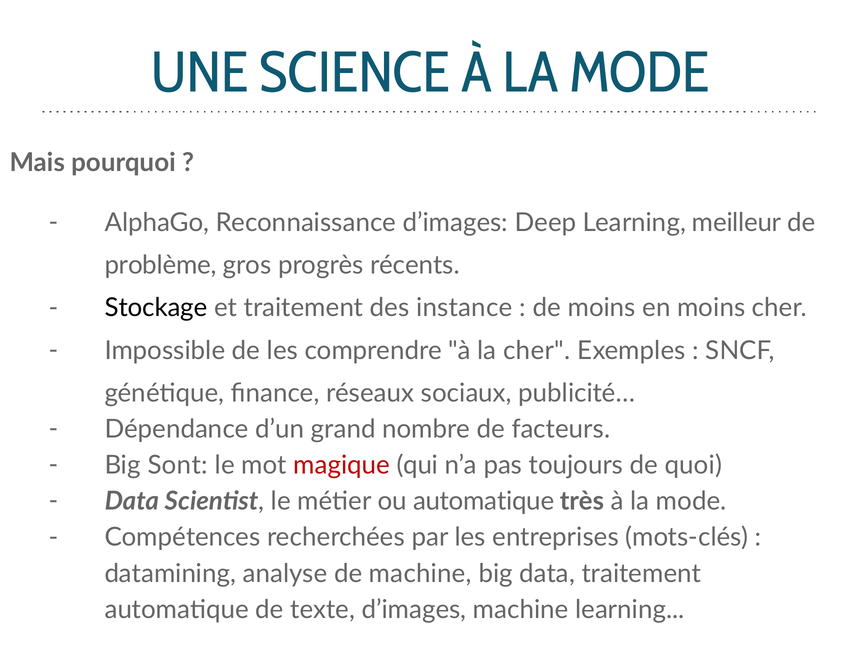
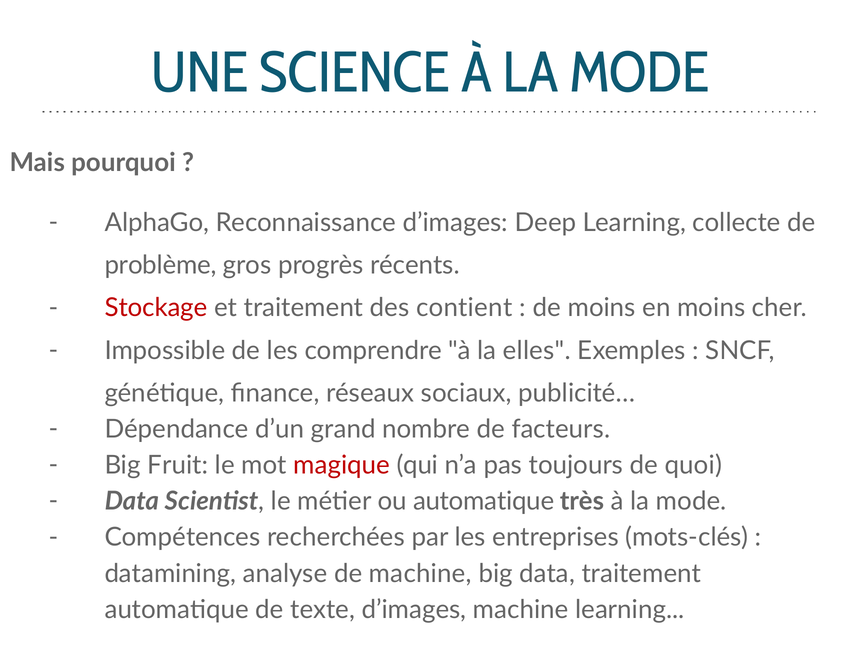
meilleur: meilleur -> collecte
Stockage colour: black -> red
instance: instance -> contient
la cher: cher -> elles
Sont: Sont -> Fruit
